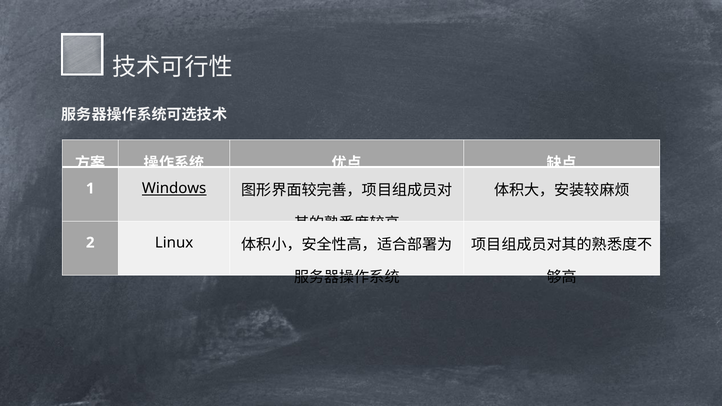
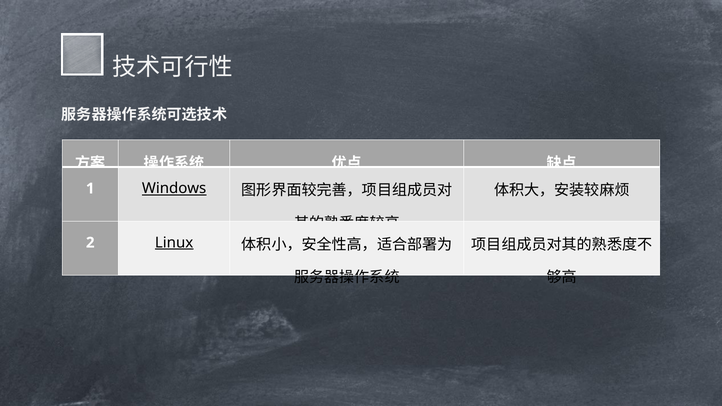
Linux underline: none -> present
